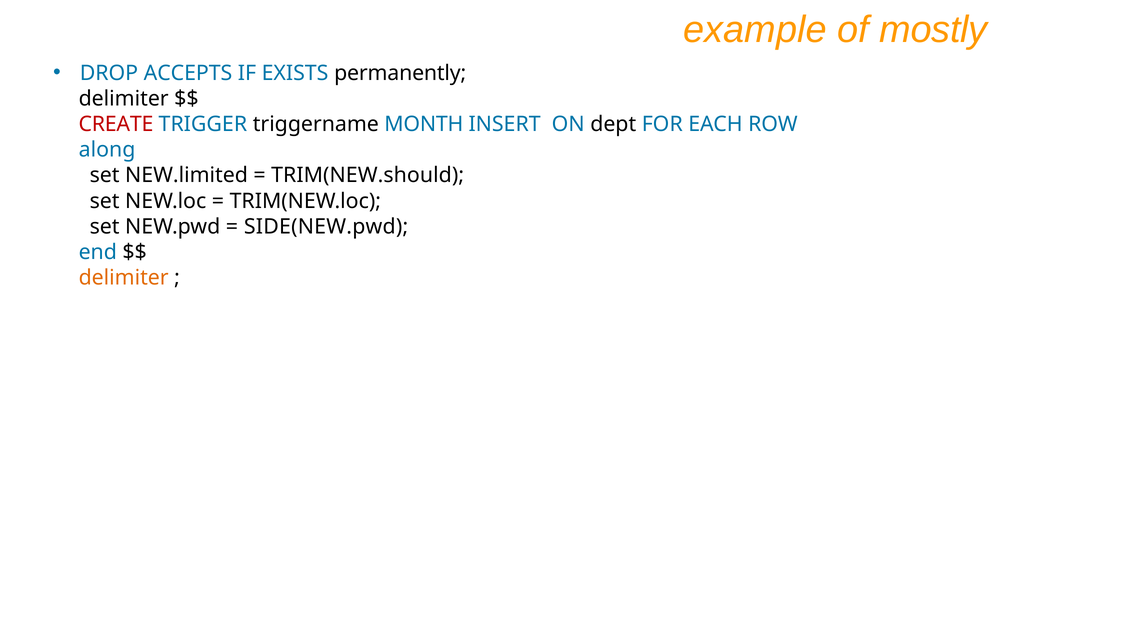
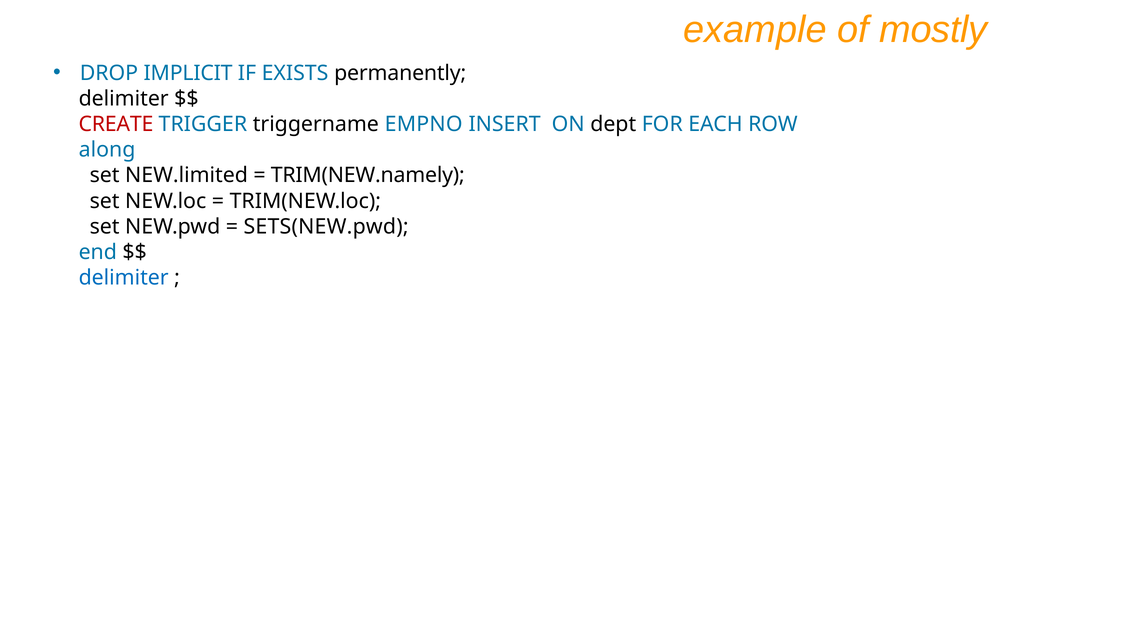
ACCEPTS: ACCEPTS -> IMPLICIT
MONTH: MONTH -> EMPNO
TRIM(NEW.should: TRIM(NEW.should -> TRIM(NEW.namely
SIDE(NEW.pwd: SIDE(NEW.pwd -> SETS(NEW.pwd
delimiter at (124, 278) colour: orange -> blue
